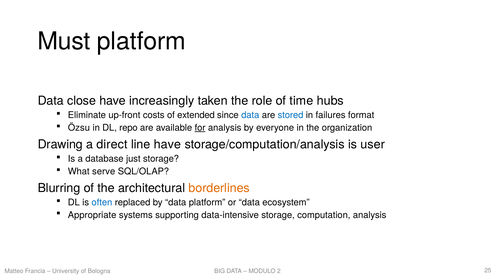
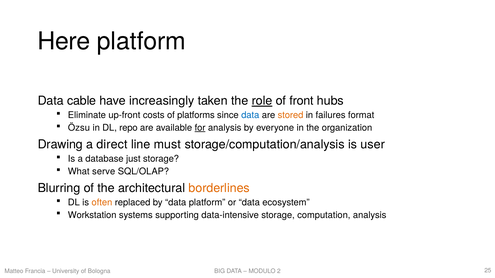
Must: Must -> Here
close: close -> cable
role underline: none -> present
time: time -> front
extended: extended -> platforms
stored colour: blue -> orange
line have: have -> must
often colour: blue -> orange
Appropriate: Appropriate -> Workstation
